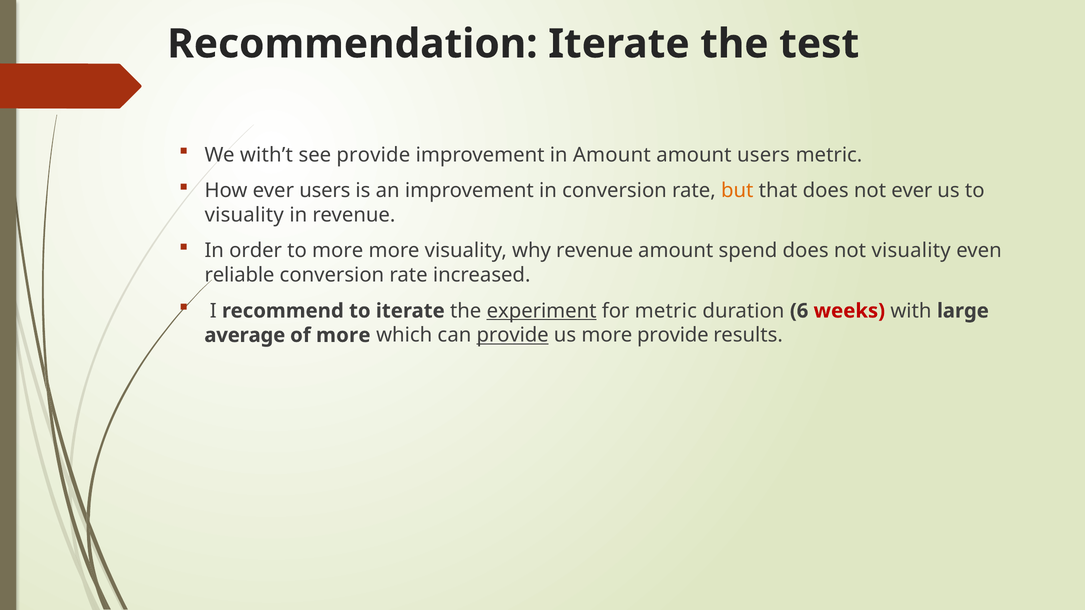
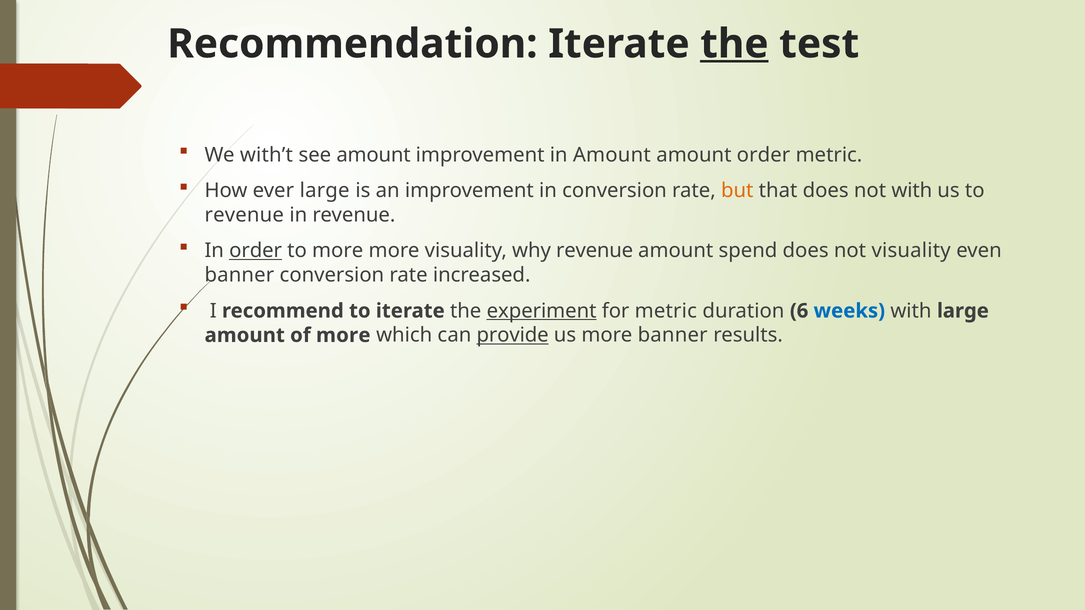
the at (734, 44) underline: none -> present
see provide: provide -> amount
amount users: users -> order
ever users: users -> large
not ever: ever -> with
visuality at (244, 215): visuality -> revenue
order at (256, 251) underline: none -> present
reliable at (240, 275): reliable -> banner
weeks colour: red -> blue
average at (245, 335): average -> amount
more provide: provide -> banner
